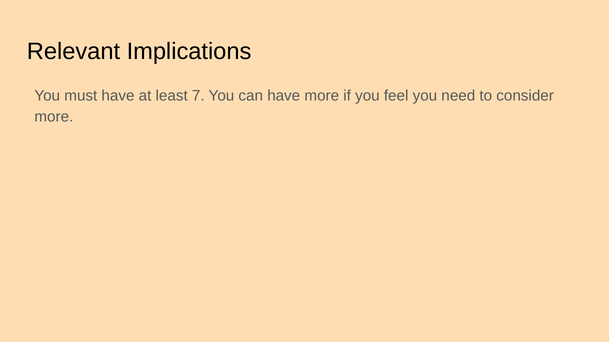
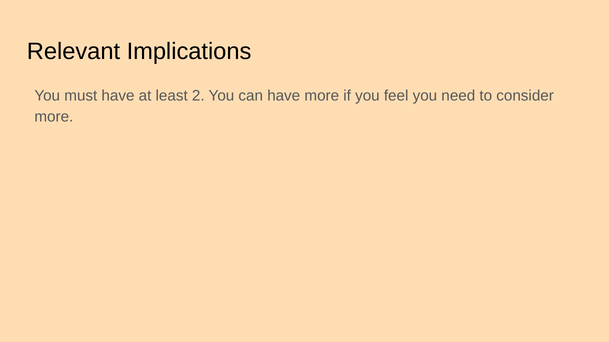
7: 7 -> 2
